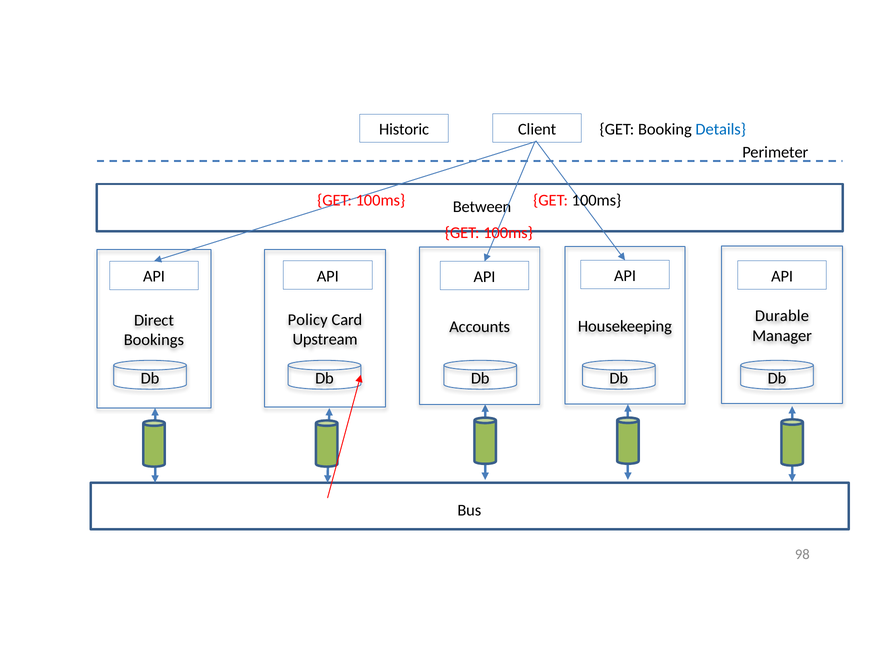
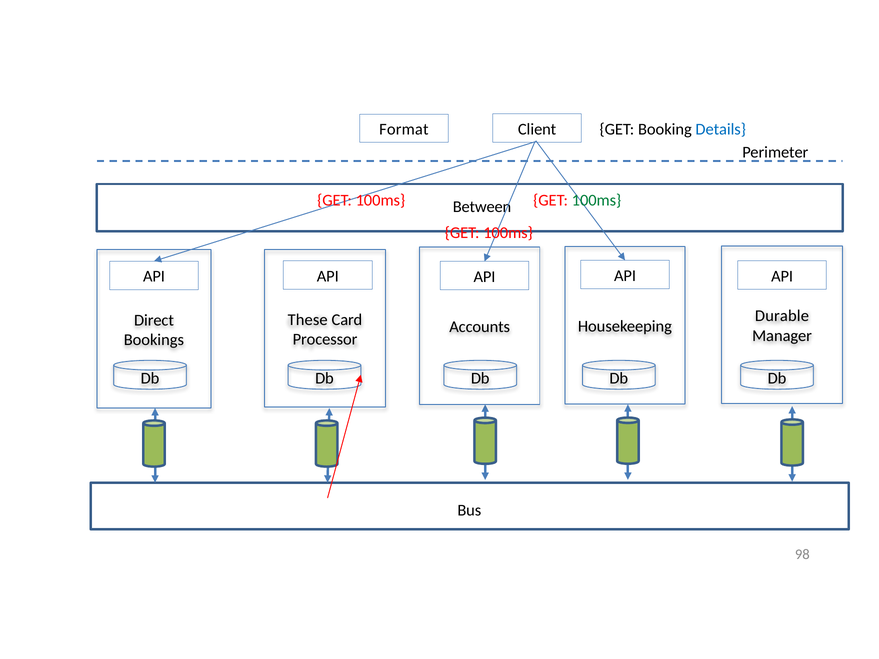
Historic: Historic -> Format
100ms at (597, 200) colour: black -> green
Policy: Policy -> These
Upstream: Upstream -> Processor
